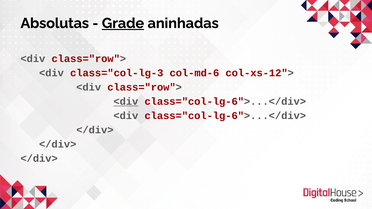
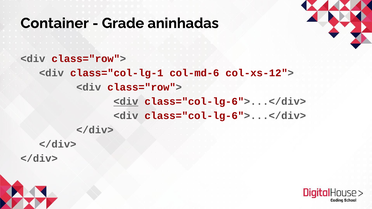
Absolutas: Absolutas -> Container
Grade underline: present -> none
class="col-lg-3: class="col-lg-3 -> class="col-lg-1
